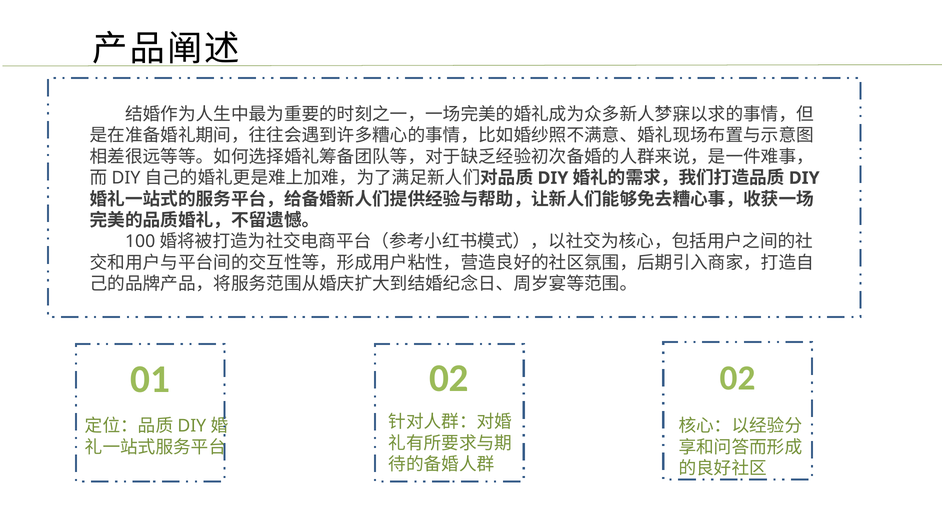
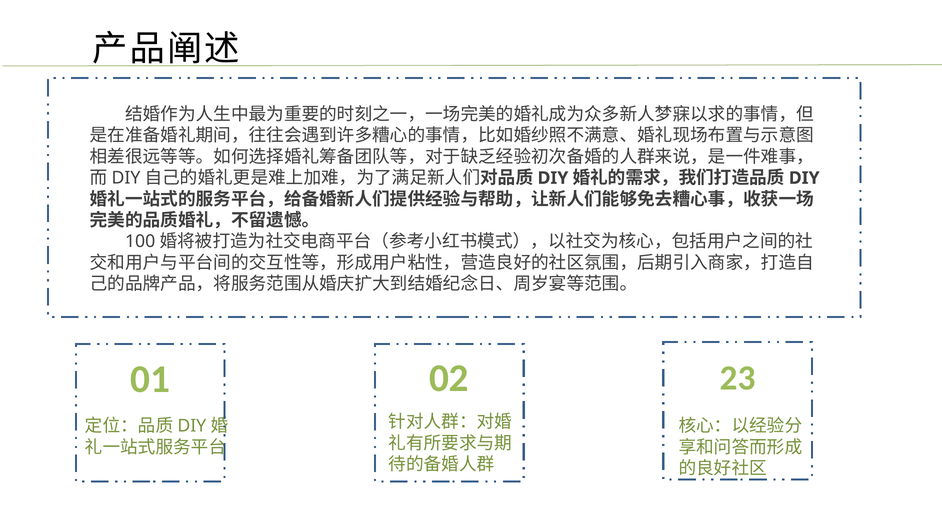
02 02: 02 -> 23
